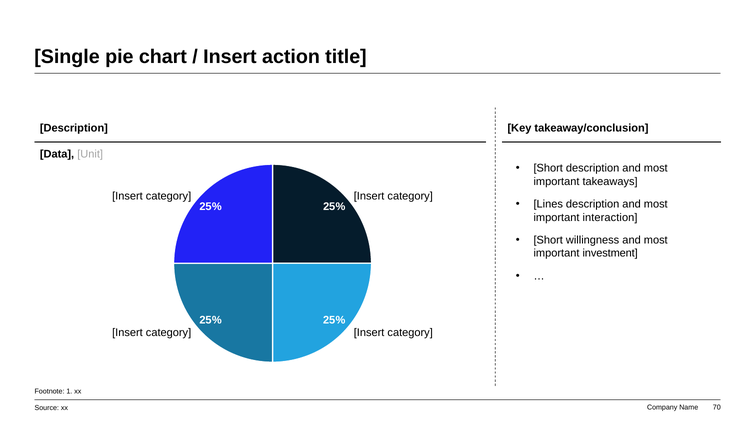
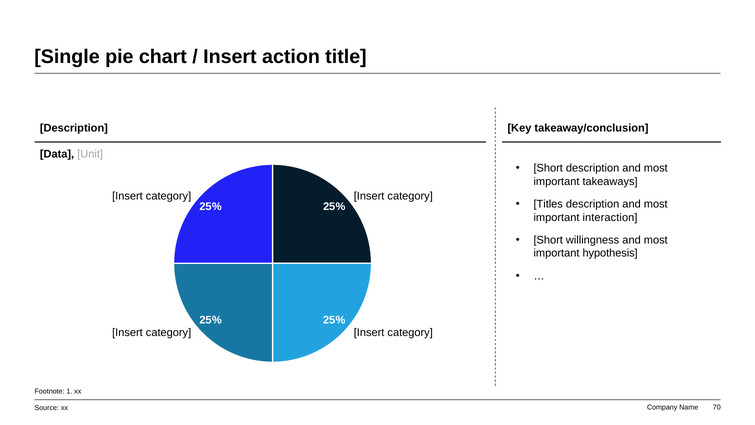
Lines: Lines -> Titles
investment: investment -> hypothesis
